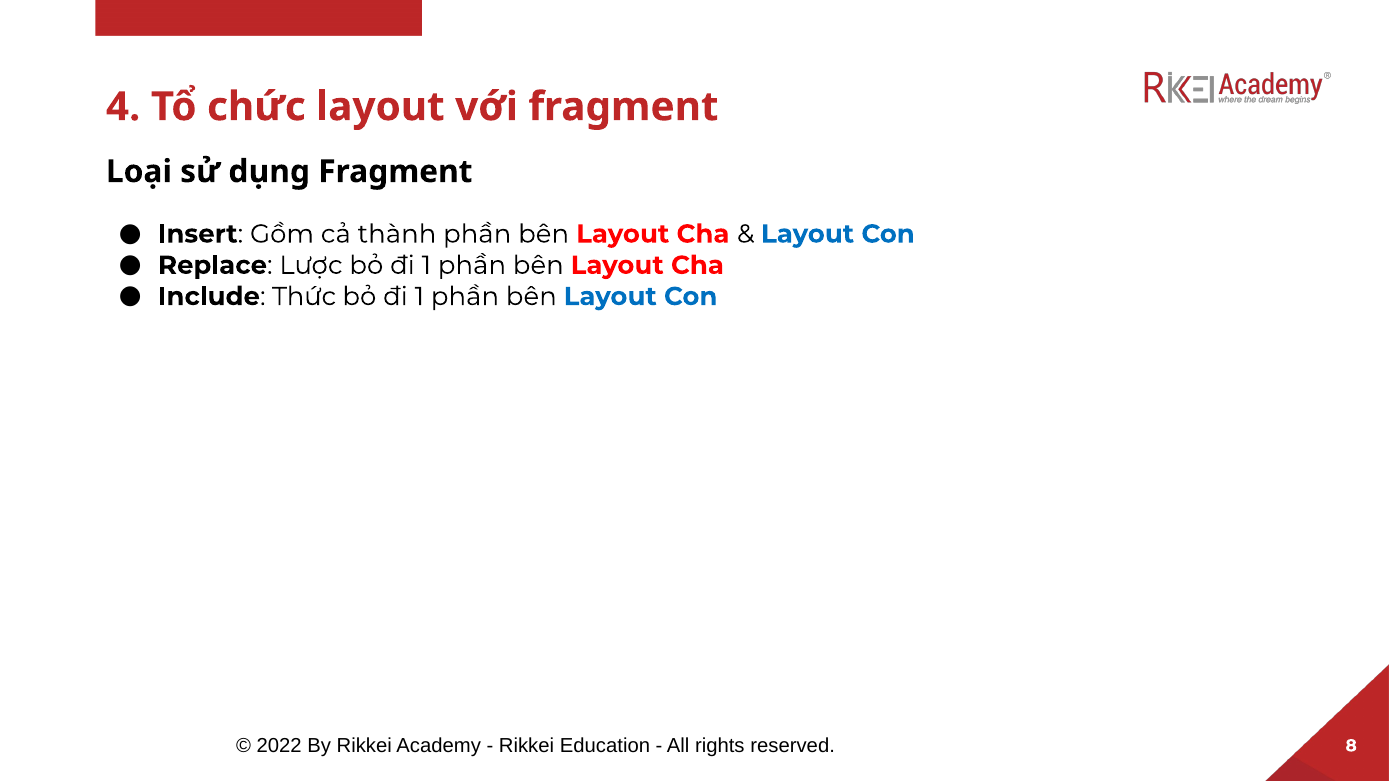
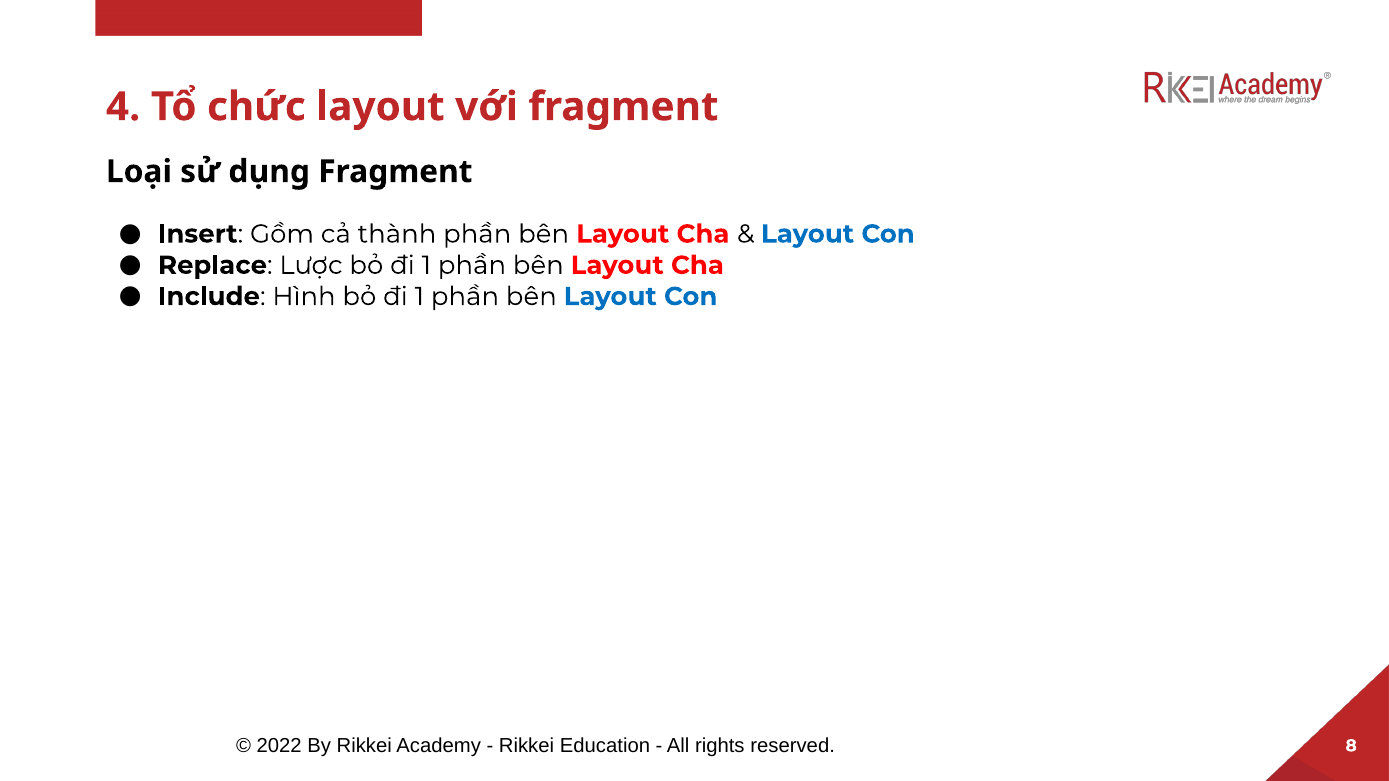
Thức: Thức -> Hình
